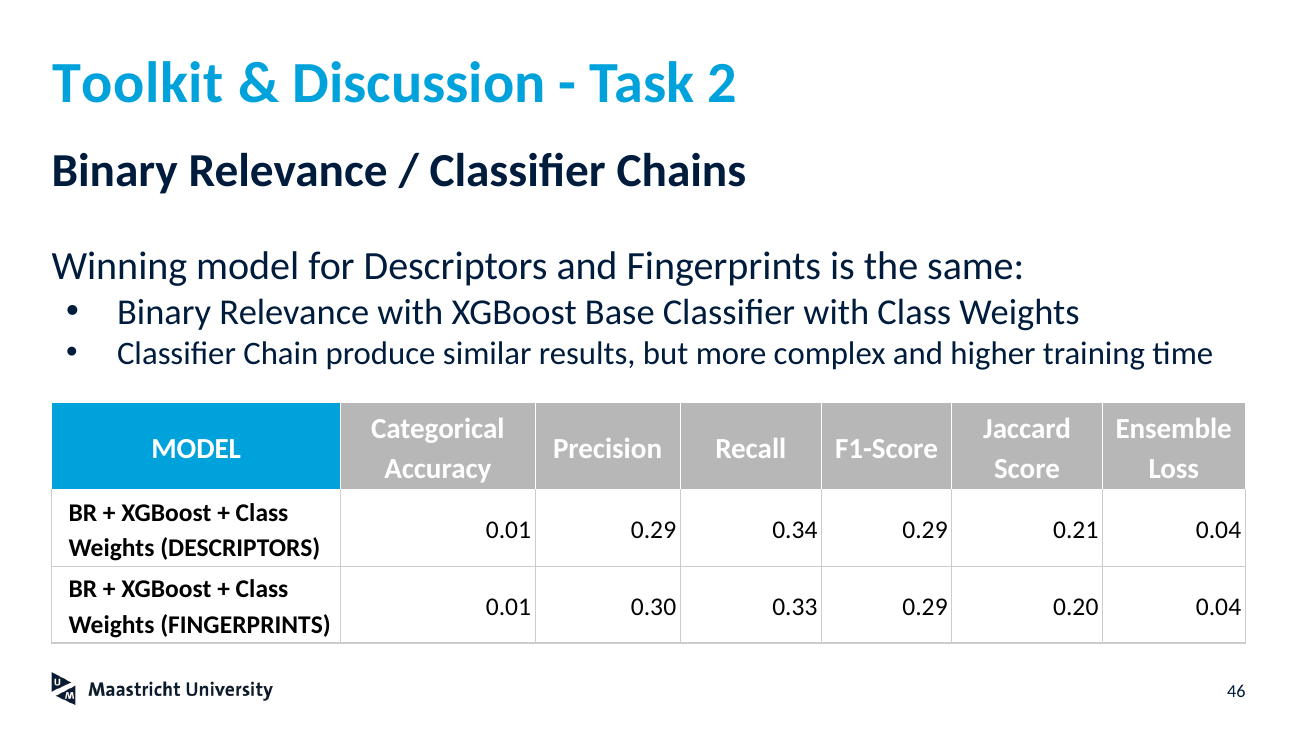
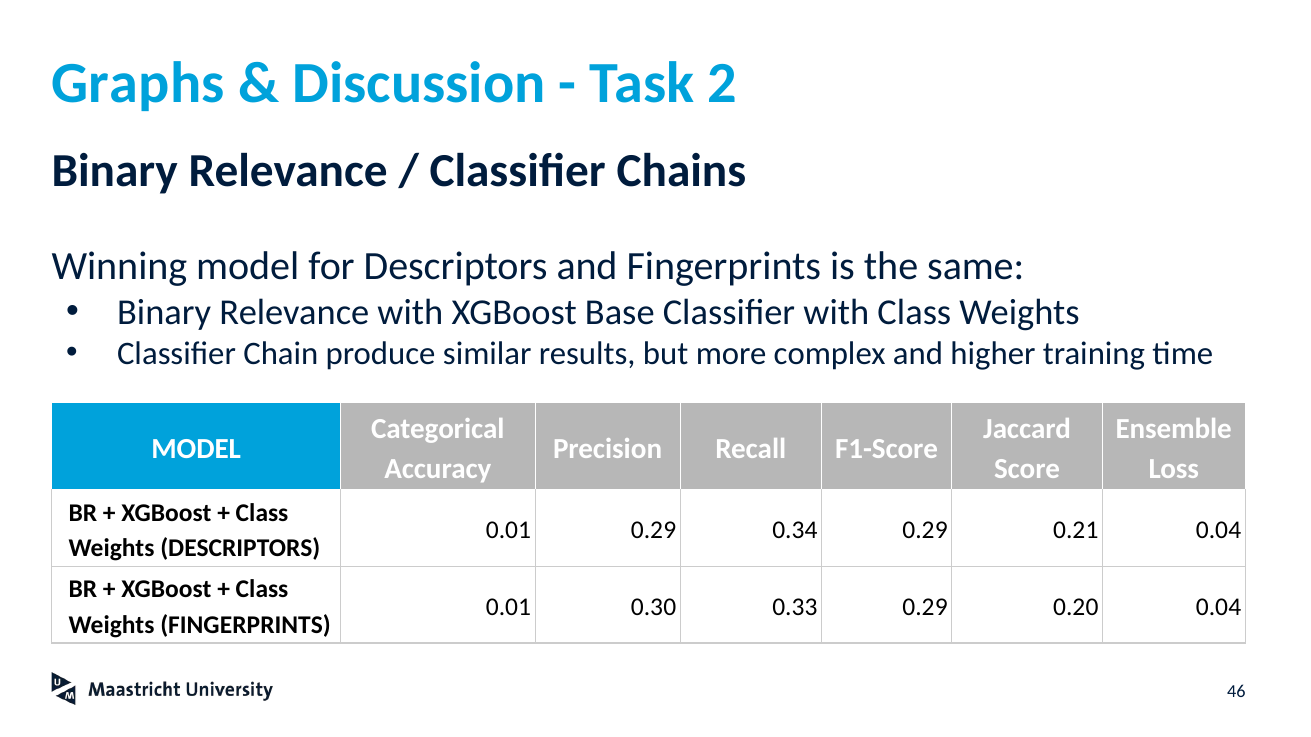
Toolkit: Toolkit -> Graphs
